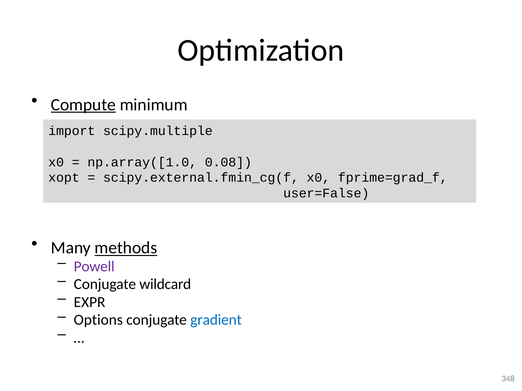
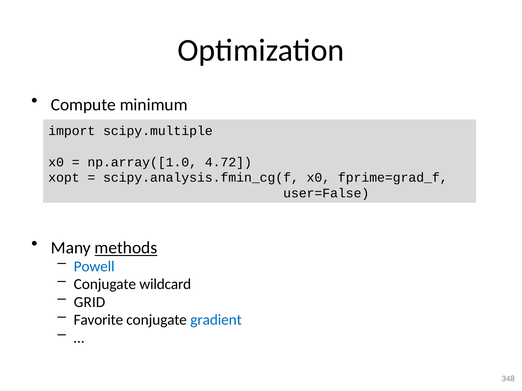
Compute underline: present -> none
0.08: 0.08 -> 4.72
scipy.external.fmin_cg(f: scipy.external.fmin_cg(f -> scipy.analysis.fmin_cg(f
Powell colour: purple -> blue
EXPR: EXPR -> GRID
Options: Options -> Favorite
